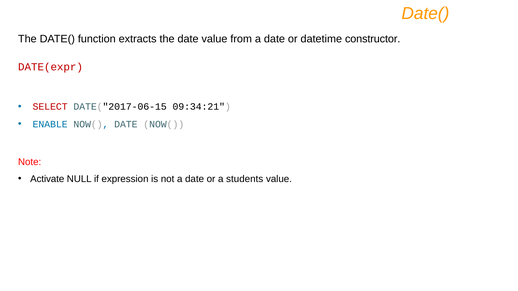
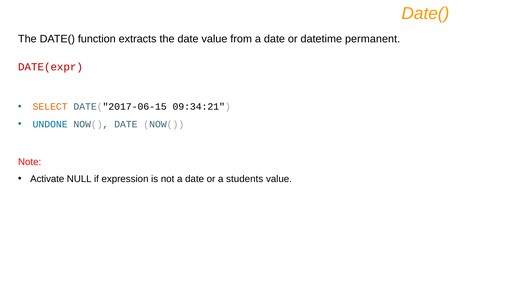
constructor: constructor -> permanent
SELECT colour: red -> orange
ENABLE: ENABLE -> UNDONE
